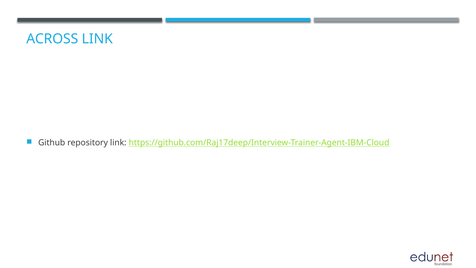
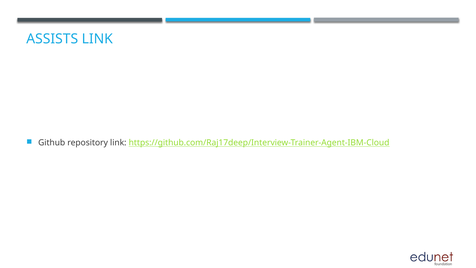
ACROSS: ACROSS -> ASSISTS
